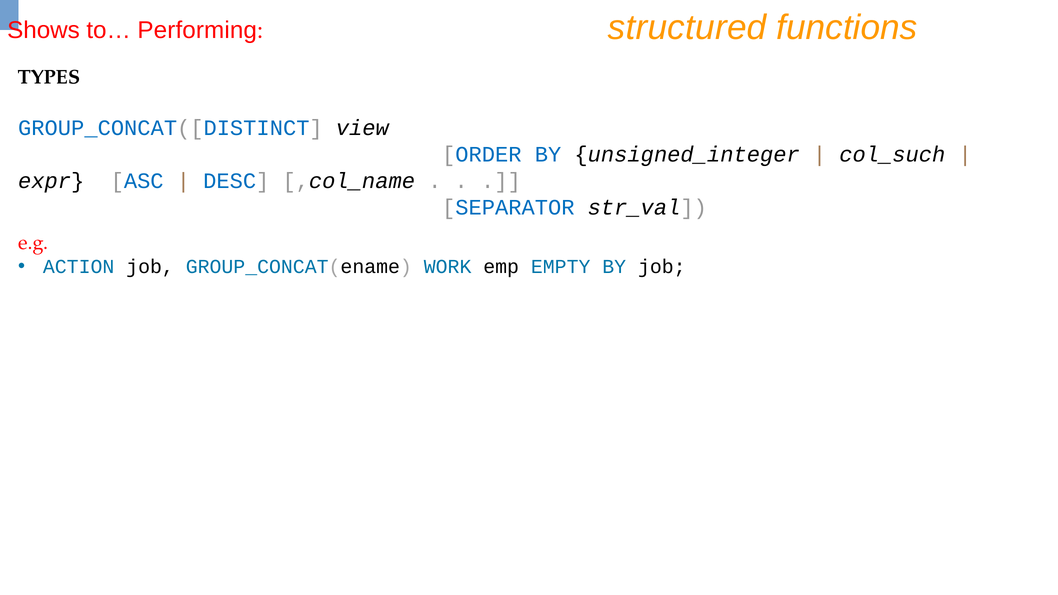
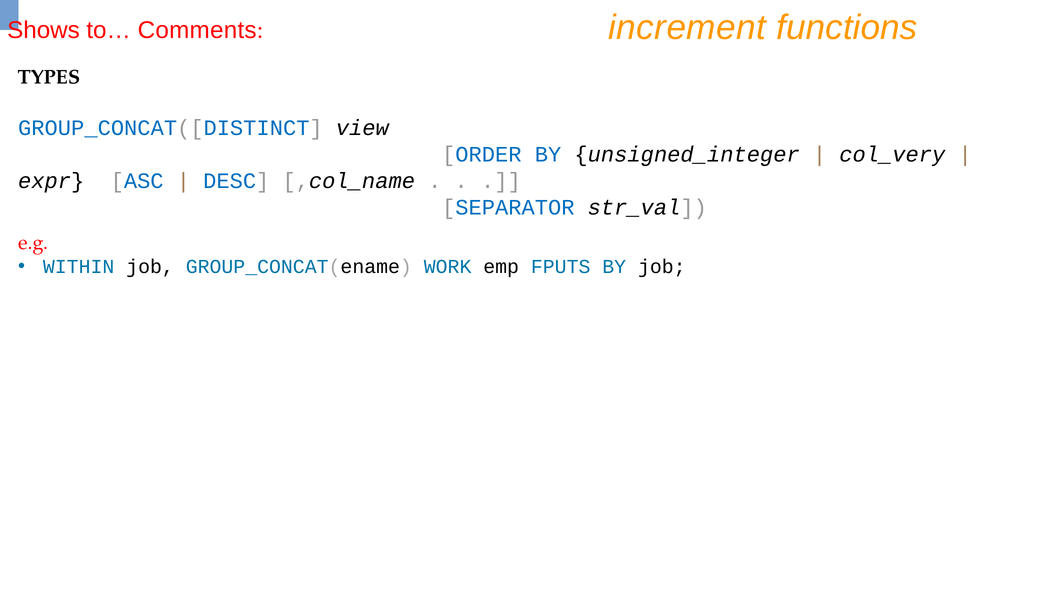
structured: structured -> increment
Performing: Performing -> Comments
col_such: col_such -> col_very
ACTION: ACTION -> WITHIN
EMPTY: EMPTY -> FPUTS
